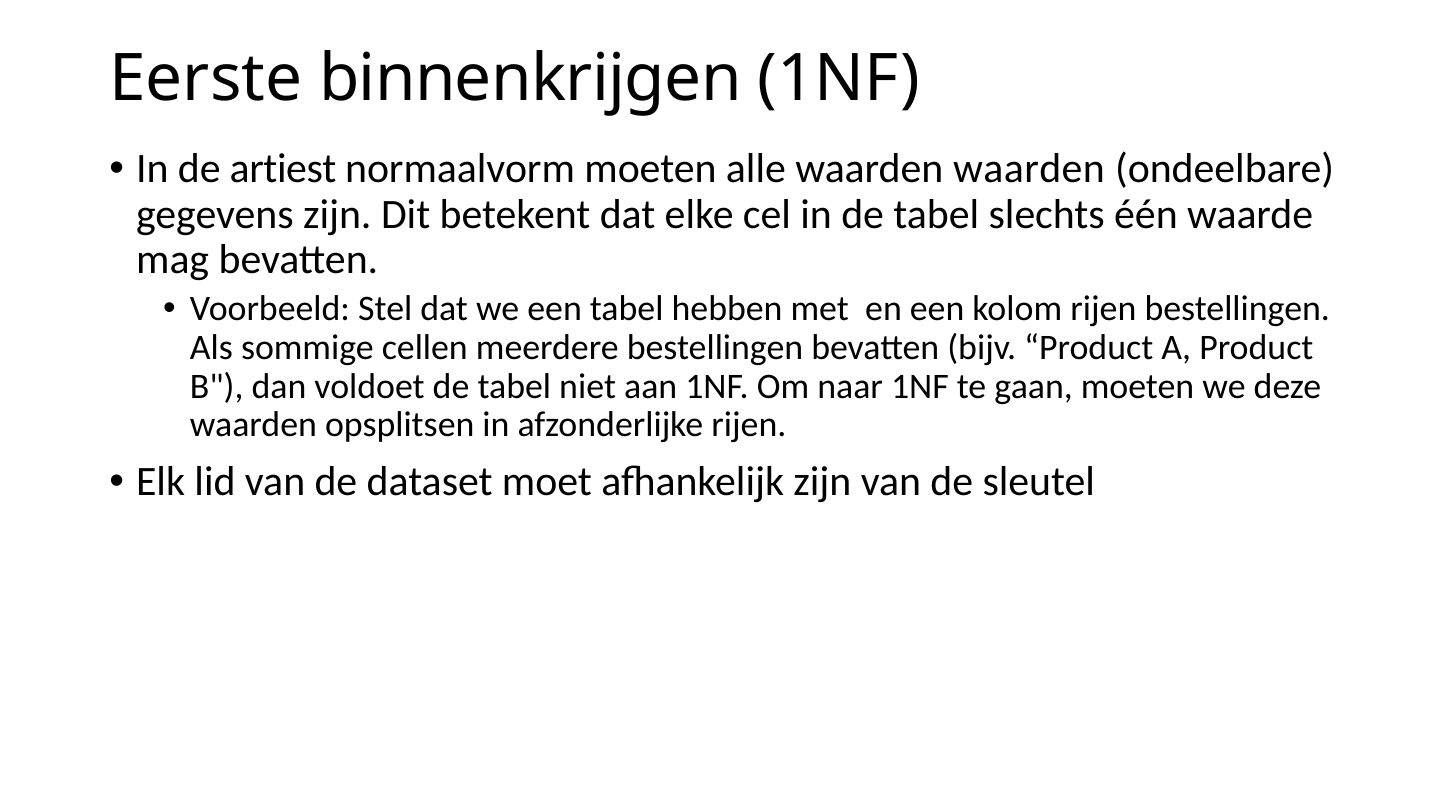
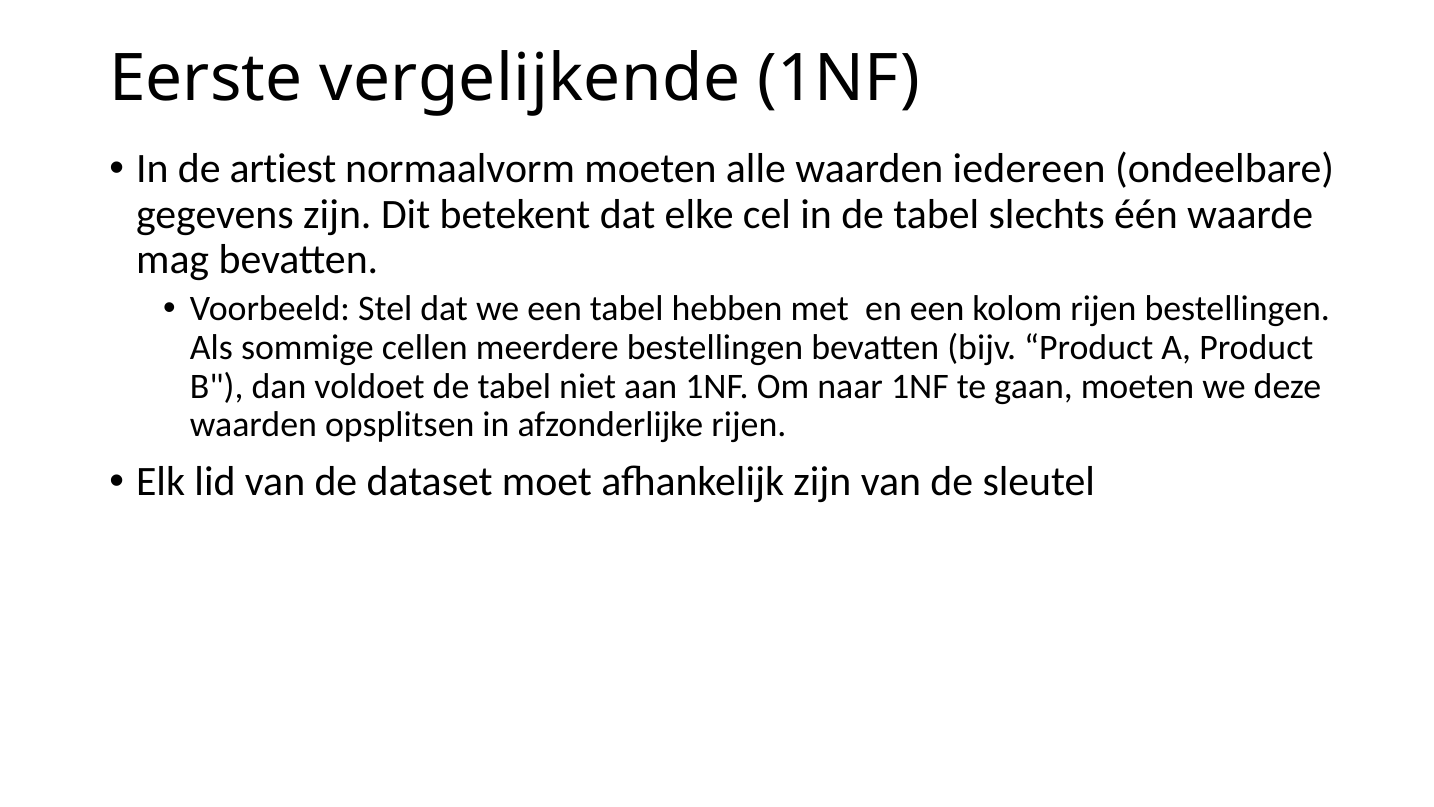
binnenkrijgen: binnenkrijgen -> vergelijkende
waarden waarden: waarden -> iedereen
